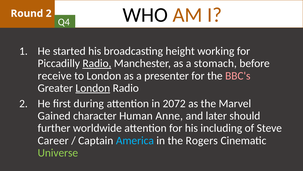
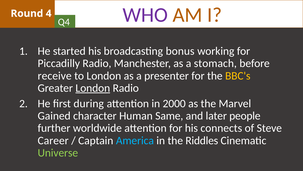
Round 2: 2 -> 4
WHO colour: black -> purple
height: height -> bonus
Radio at (97, 63) underline: present -> none
BBC's colour: pink -> yellow
2072: 2072 -> 2000
Anne: Anne -> Same
should: should -> people
including: including -> connects
Rogers: Rogers -> Riddles
